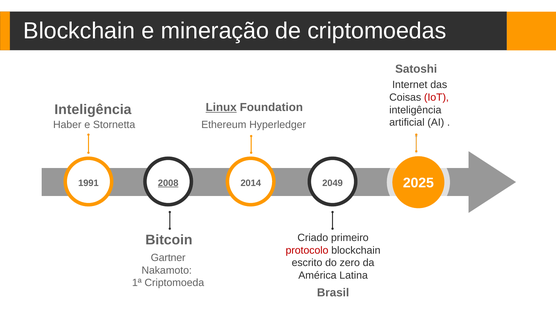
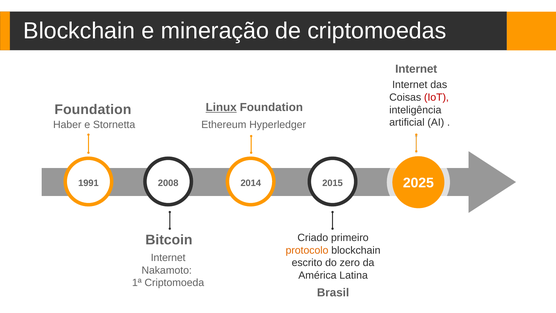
Satoshi at (416, 69): Satoshi -> Internet
Inteligência at (93, 109): Inteligência -> Foundation
2008 underline: present -> none
2049: 2049 -> 2015
protocolo colour: red -> orange
Gartner at (168, 258): Gartner -> Internet
